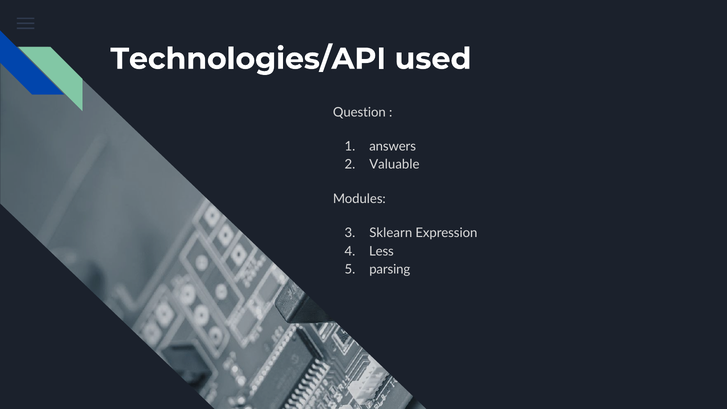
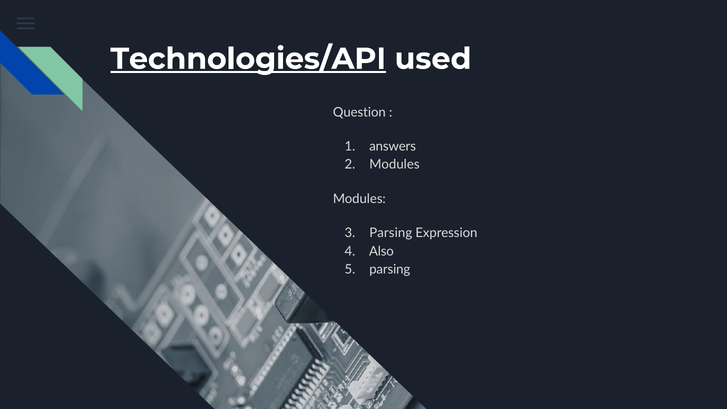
Technologies/API underline: none -> present
Valuable at (394, 165): Valuable -> Modules
Sklearn at (391, 233): Sklearn -> Parsing
Less: Less -> Also
